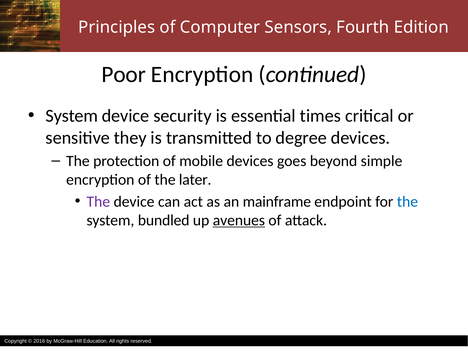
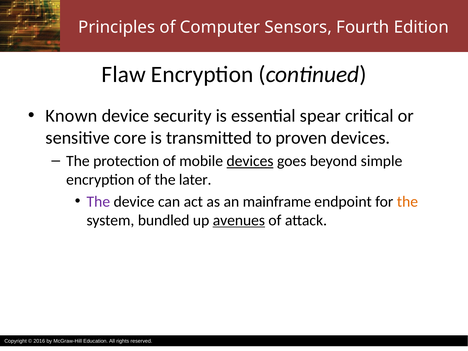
Poor: Poor -> Flaw
System at (72, 116): System -> Known
times: times -> spear
they: they -> core
degree: degree -> proven
devices at (250, 161) underline: none -> present
the at (407, 202) colour: blue -> orange
